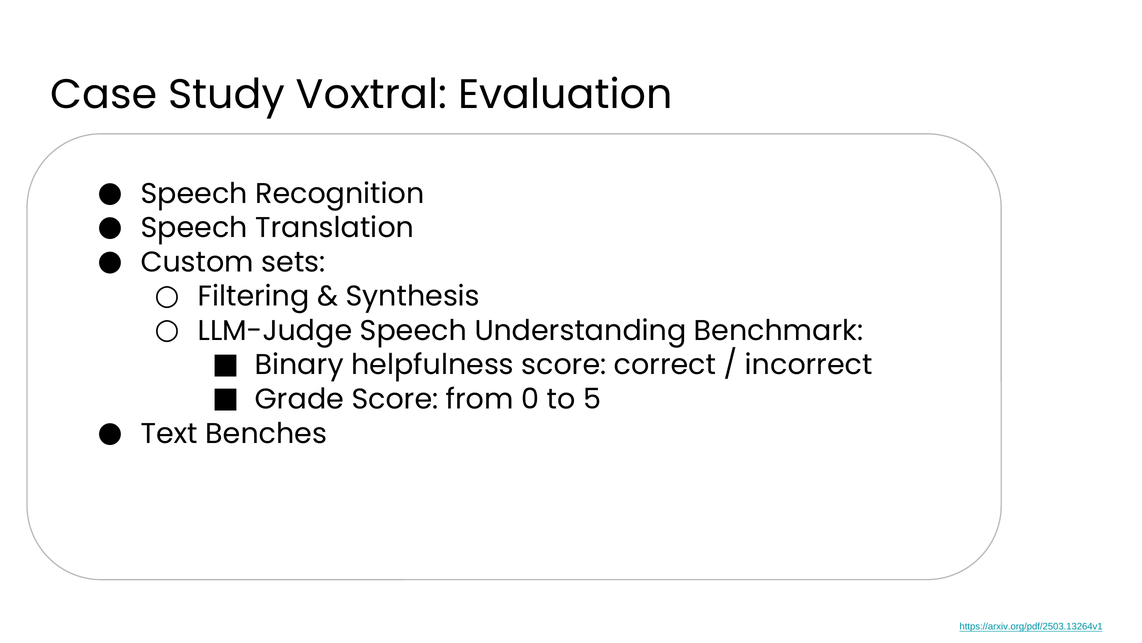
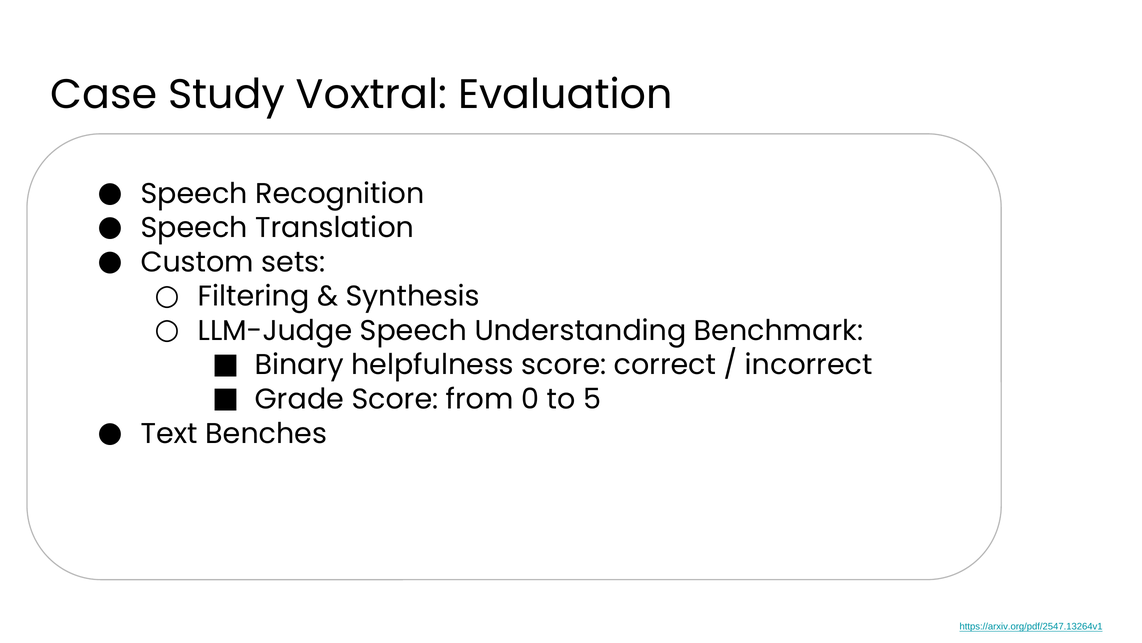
https://arxiv.org/pdf/2503.13264v1: https://arxiv.org/pdf/2503.13264v1 -> https://arxiv.org/pdf/2547.13264v1
